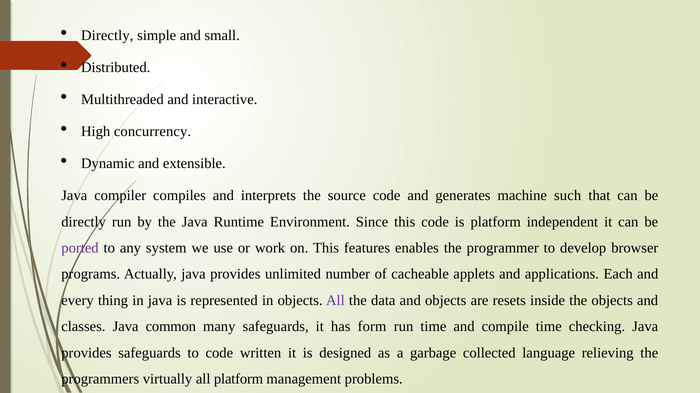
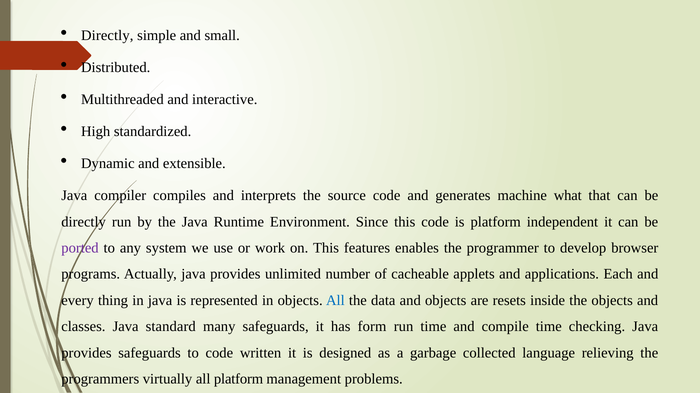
concurrency: concurrency -> standardized
such: such -> what
All at (335, 301) colour: purple -> blue
common: common -> standard
